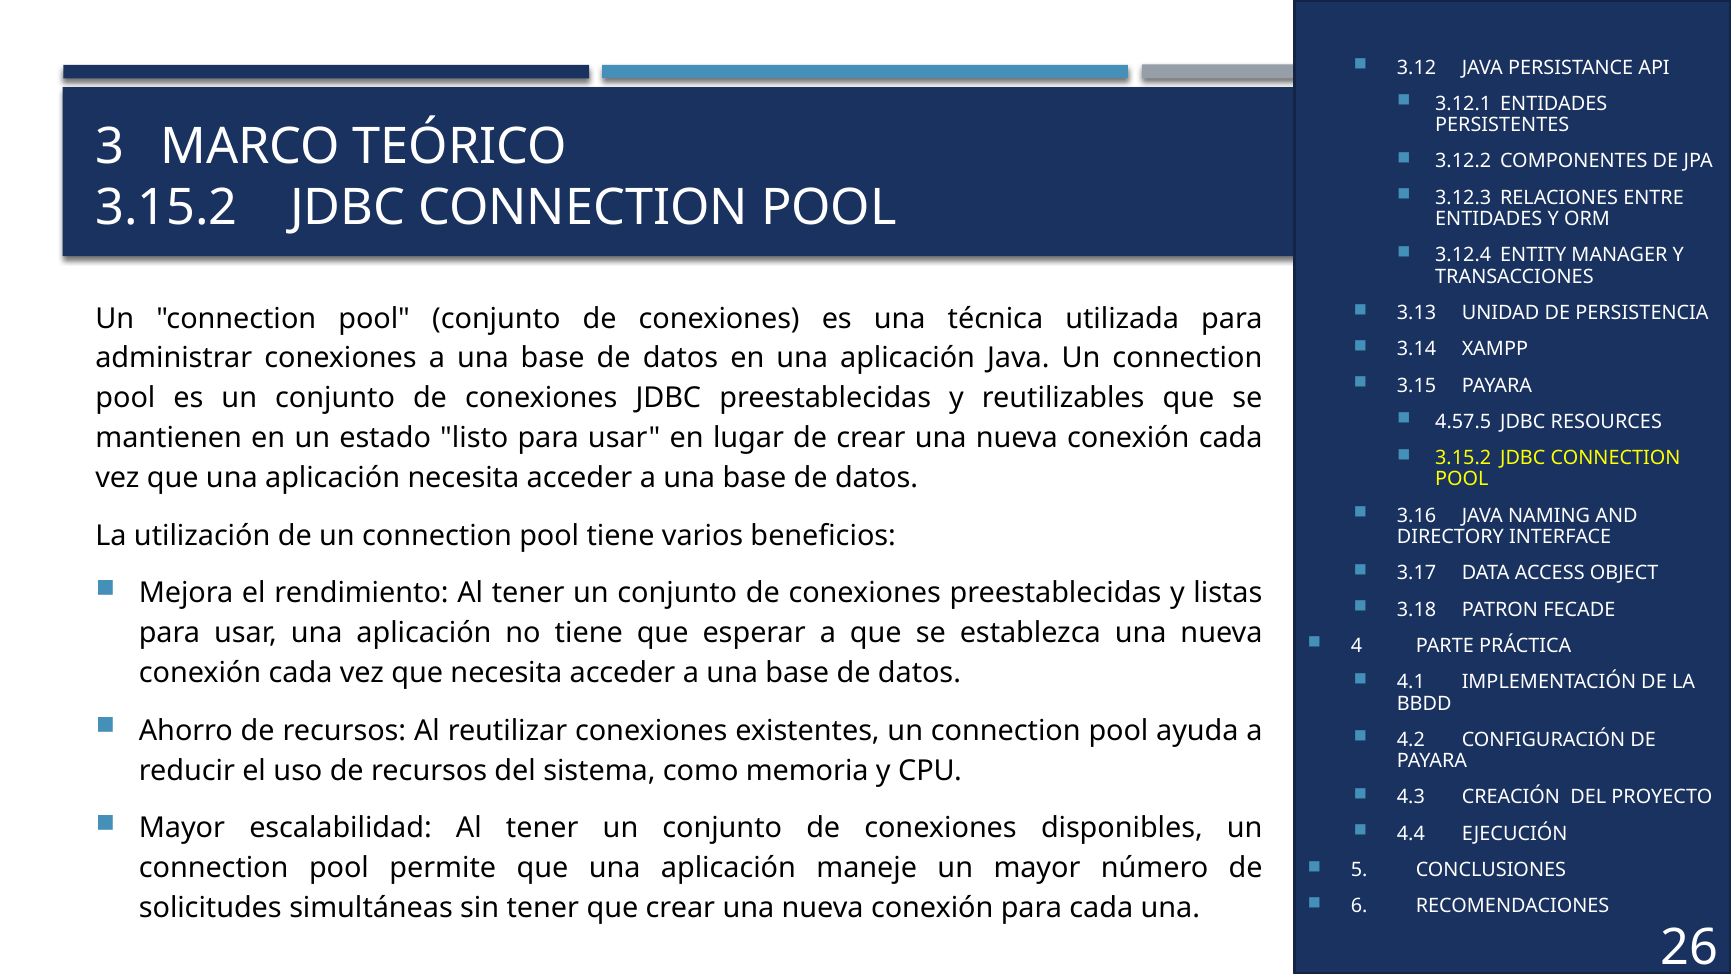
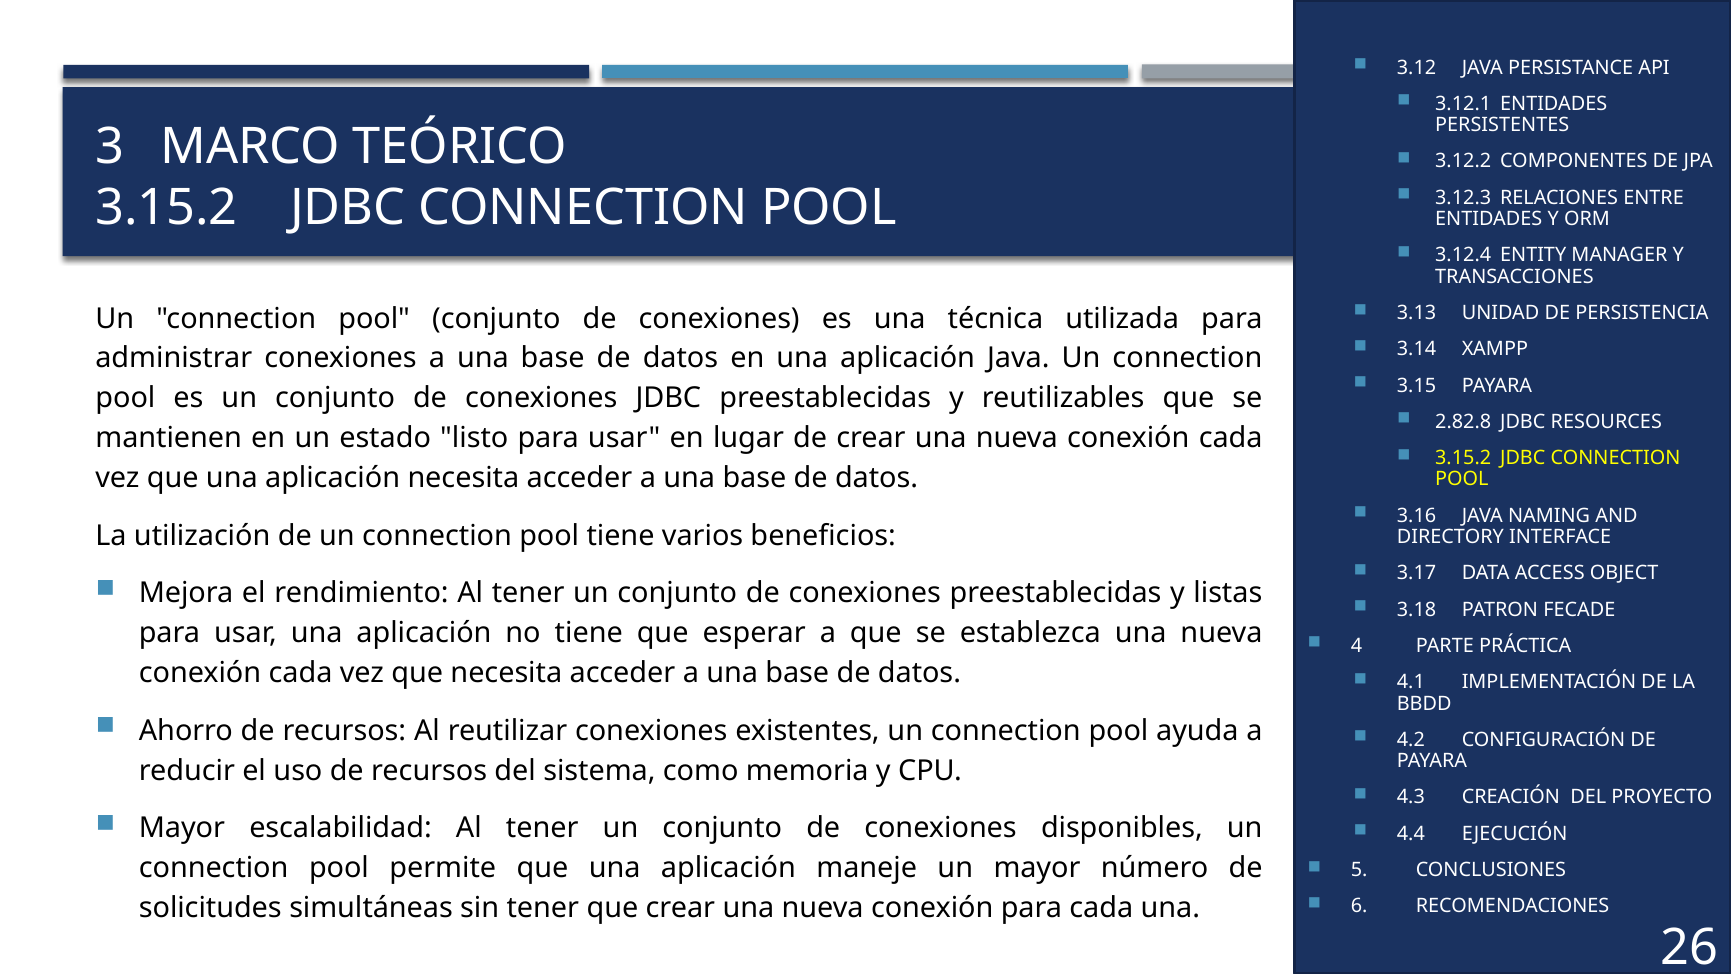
4.57.5: 4.57.5 -> 2.82.8
